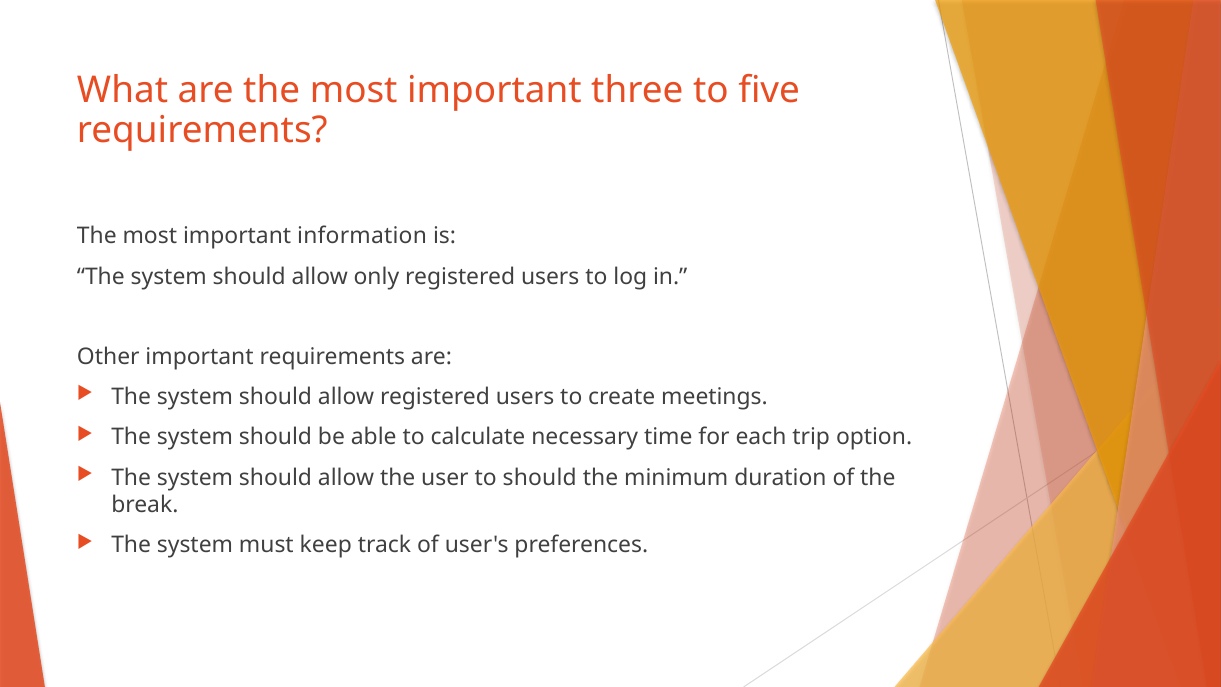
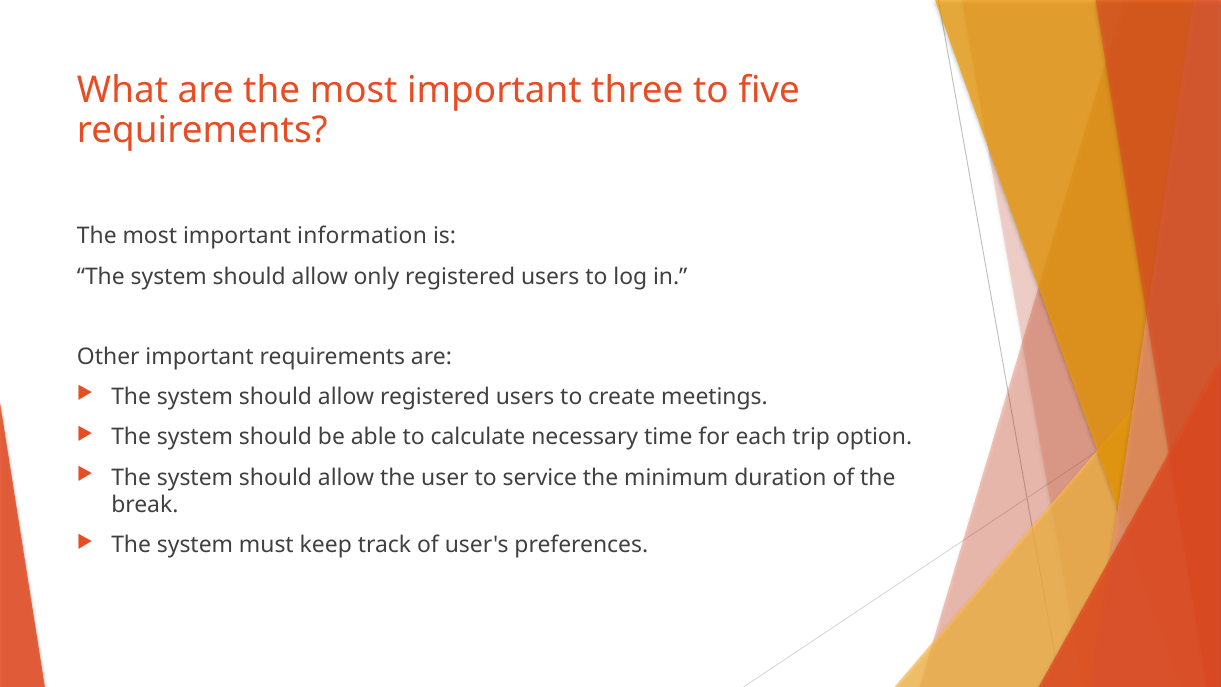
to should: should -> service
